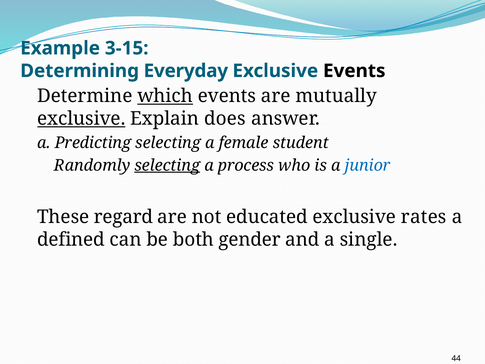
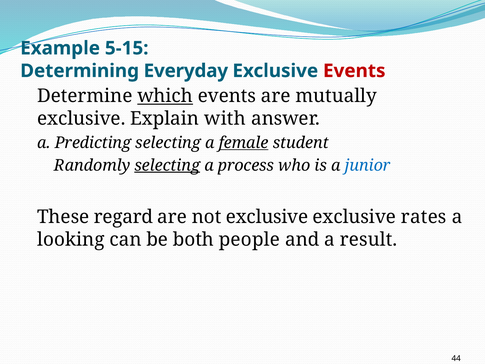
3-15: 3-15 -> 5-15
Events at (354, 71) colour: black -> red
exclusive at (81, 119) underline: present -> none
does: does -> with
female underline: none -> present
not educated: educated -> exclusive
defined: defined -> looking
gender: gender -> people
single: single -> result
